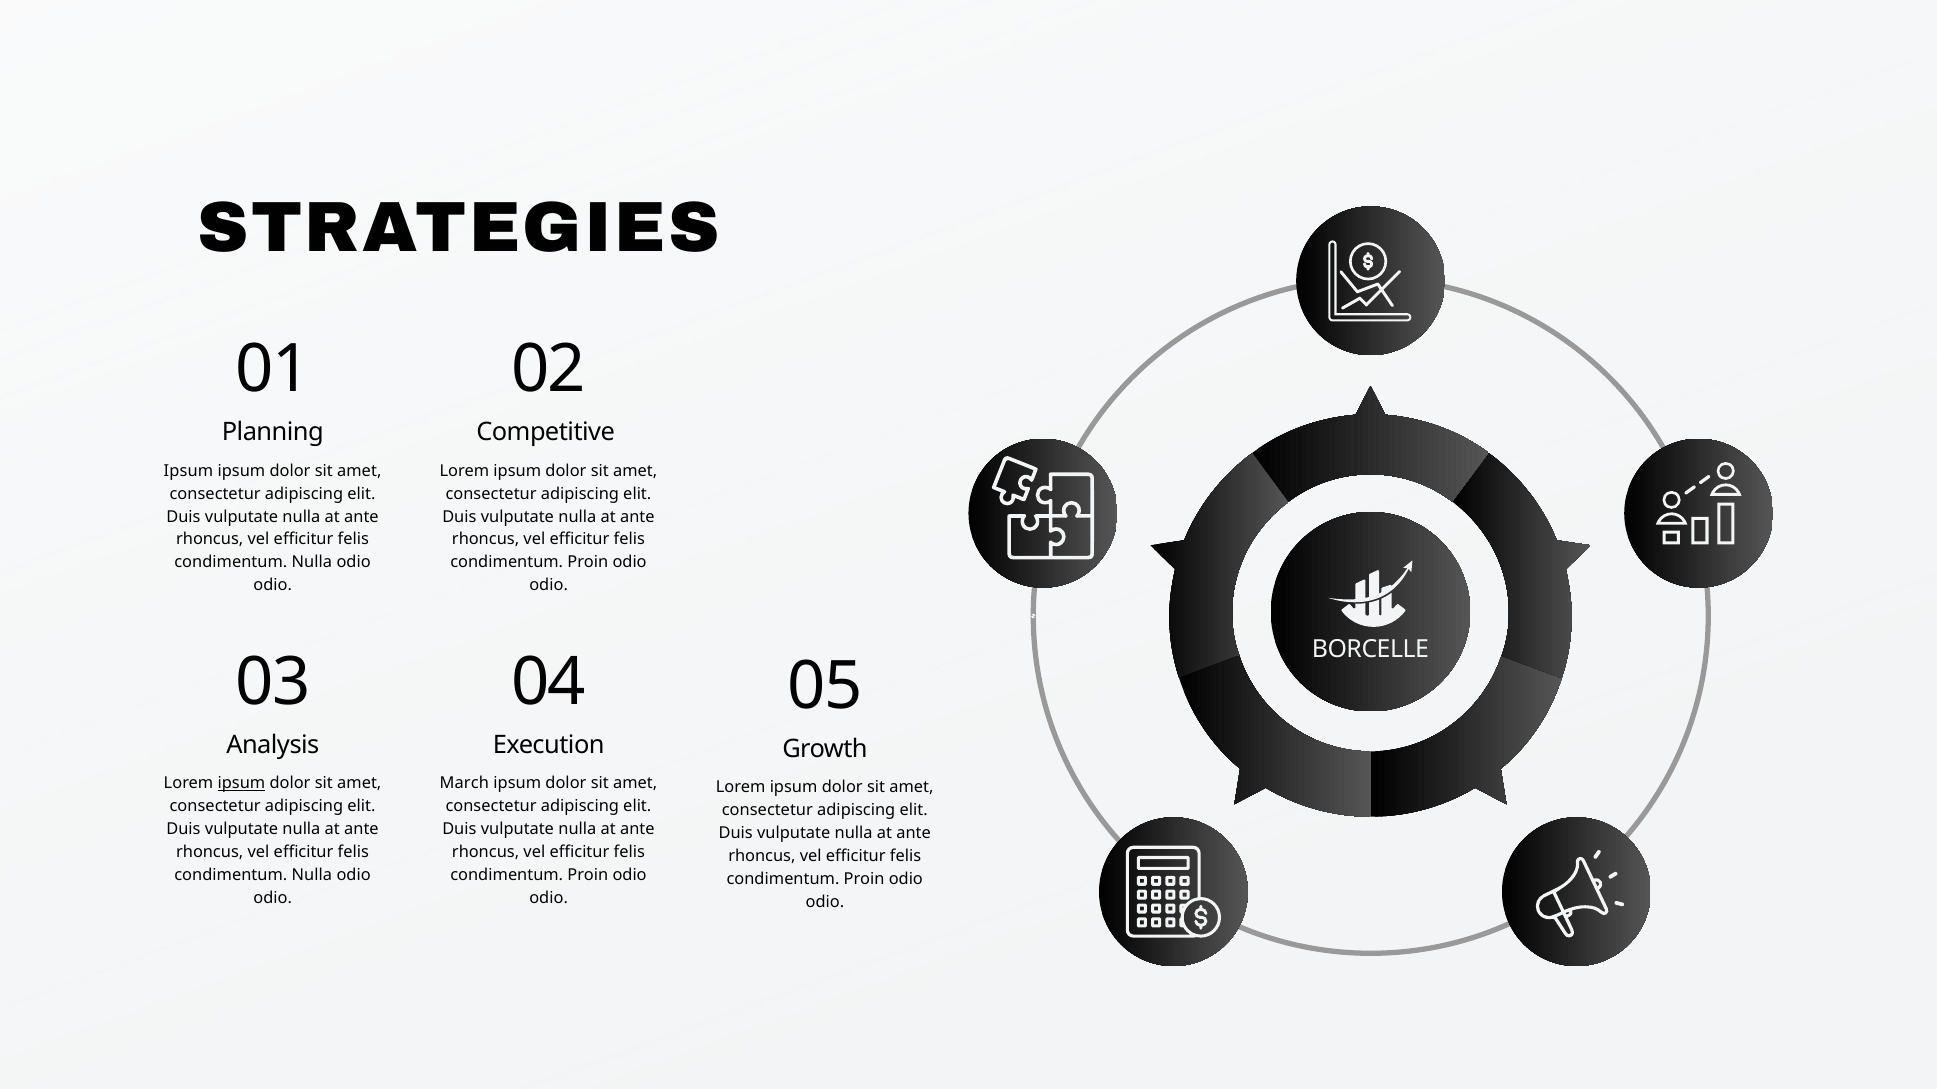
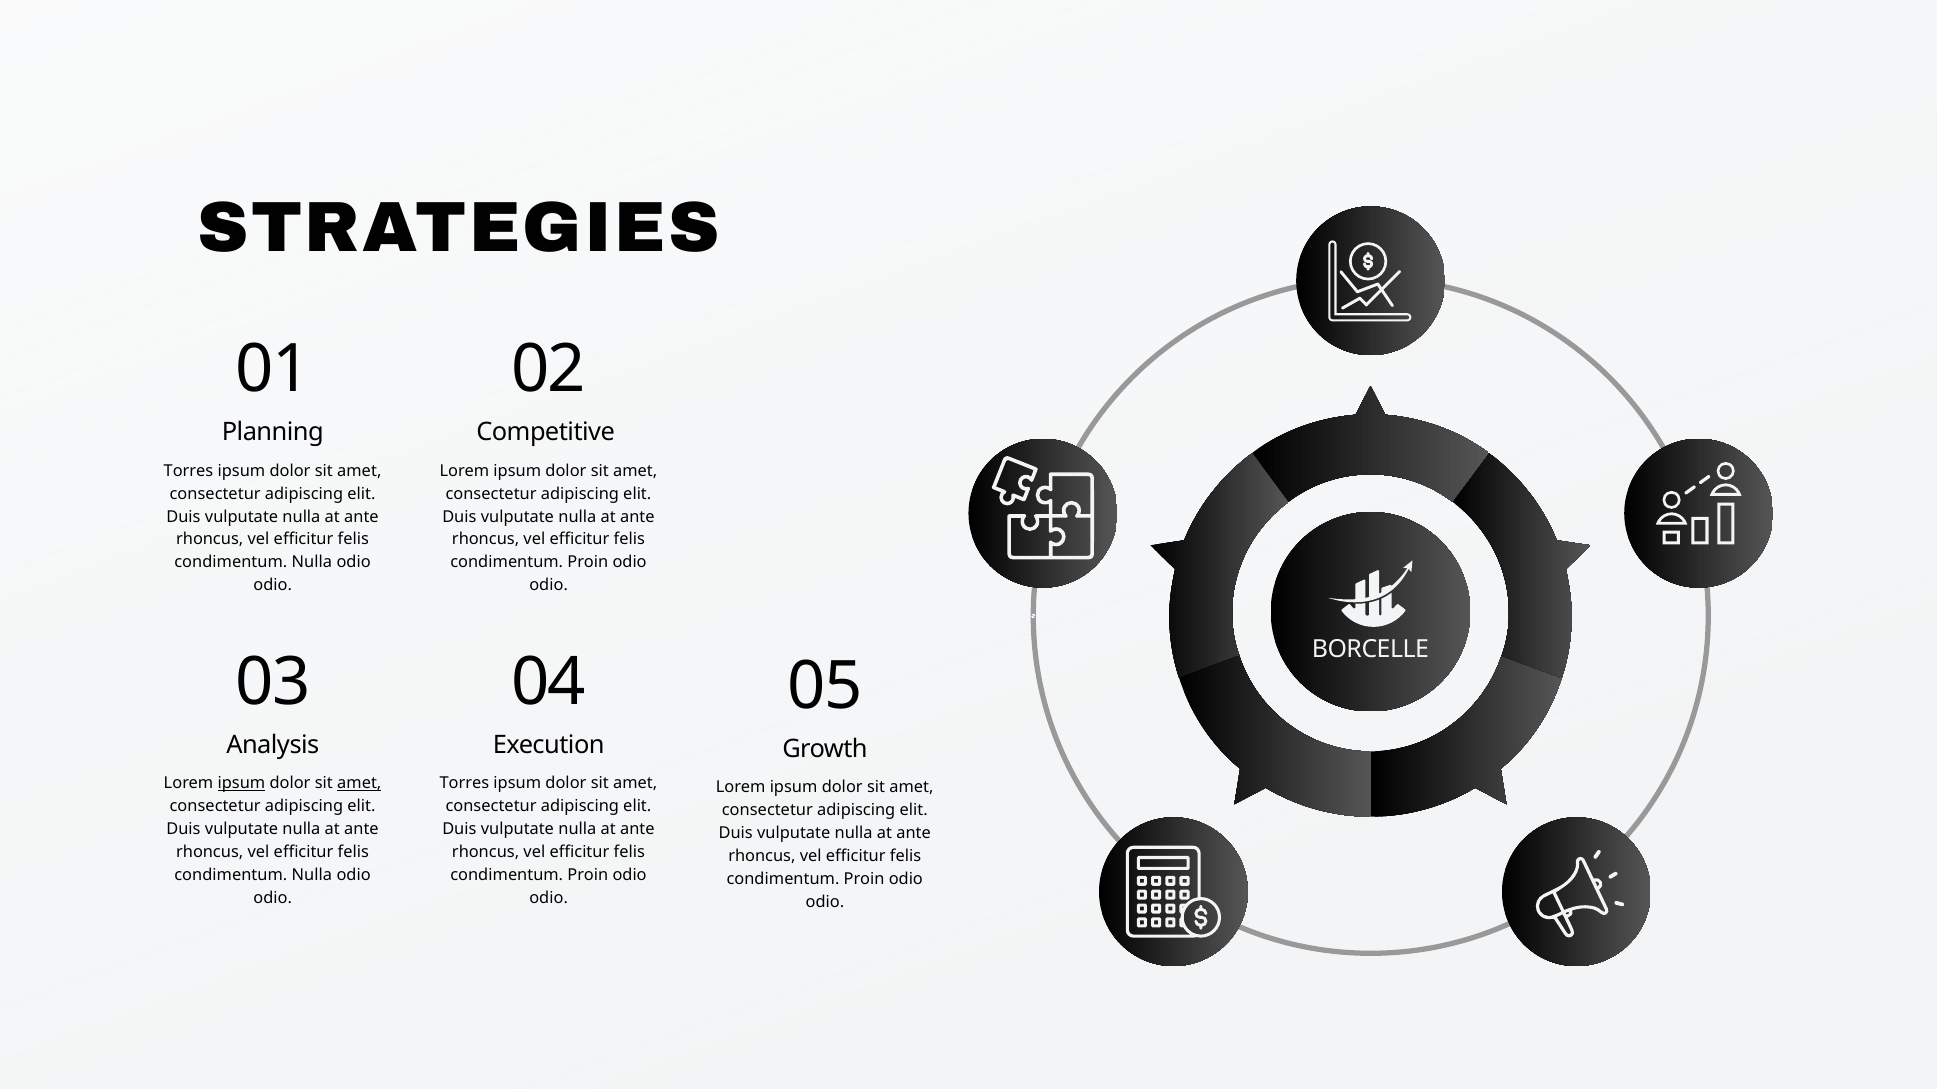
Ipsum at (188, 471): Ipsum -> Torres
amet at (359, 784) underline: none -> present
March at (464, 784): March -> Torres
